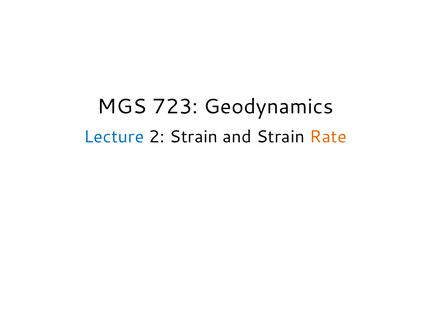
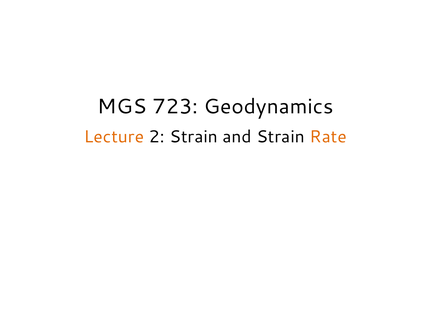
Lecture colour: blue -> orange
